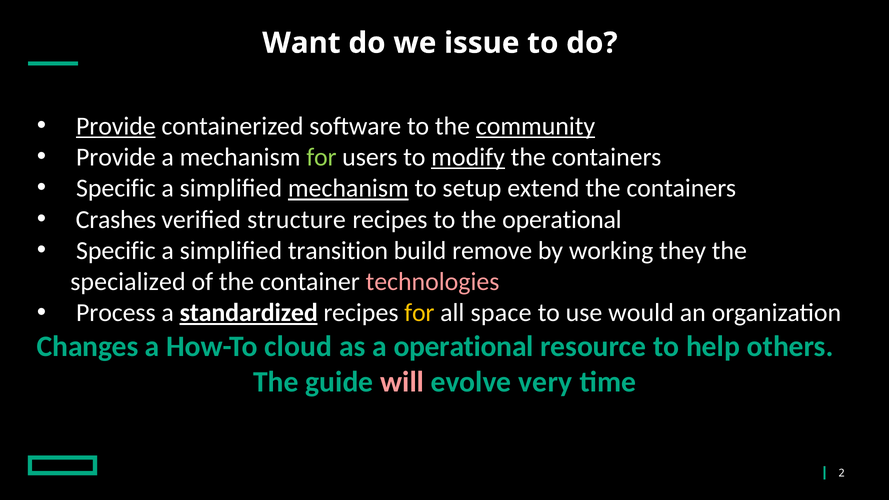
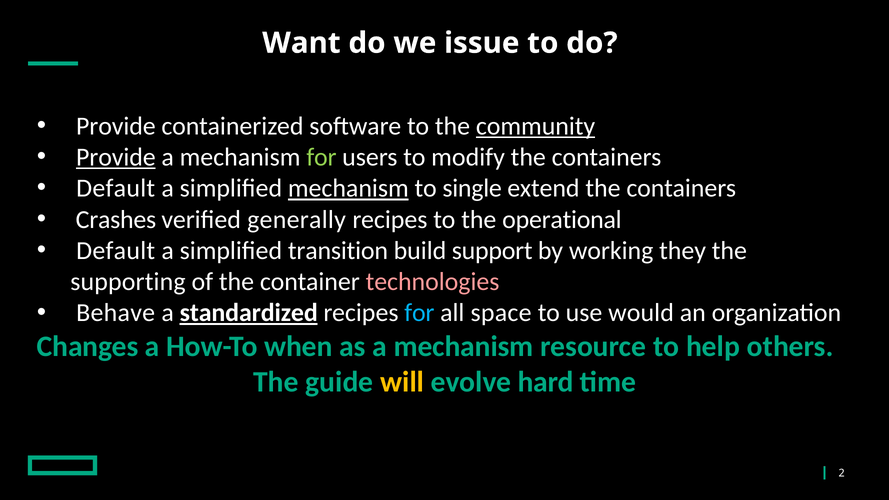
Provide at (116, 126) underline: present -> none
Provide at (116, 157) underline: none -> present
modify underline: present -> none
Specific at (116, 188): Specific -> Default
setup: setup -> single
structure: structure -> generally
Specific at (116, 251): Specific -> Default
remove: remove -> support
specialized: specialized -> supporting
Process: Process -> Behave
for at (419, 313) colour: yellow -> light blue
cloud: cloud -> when
as a operational: operational -> mechanism
will colour: pink -> yellow
very: very -> hard
